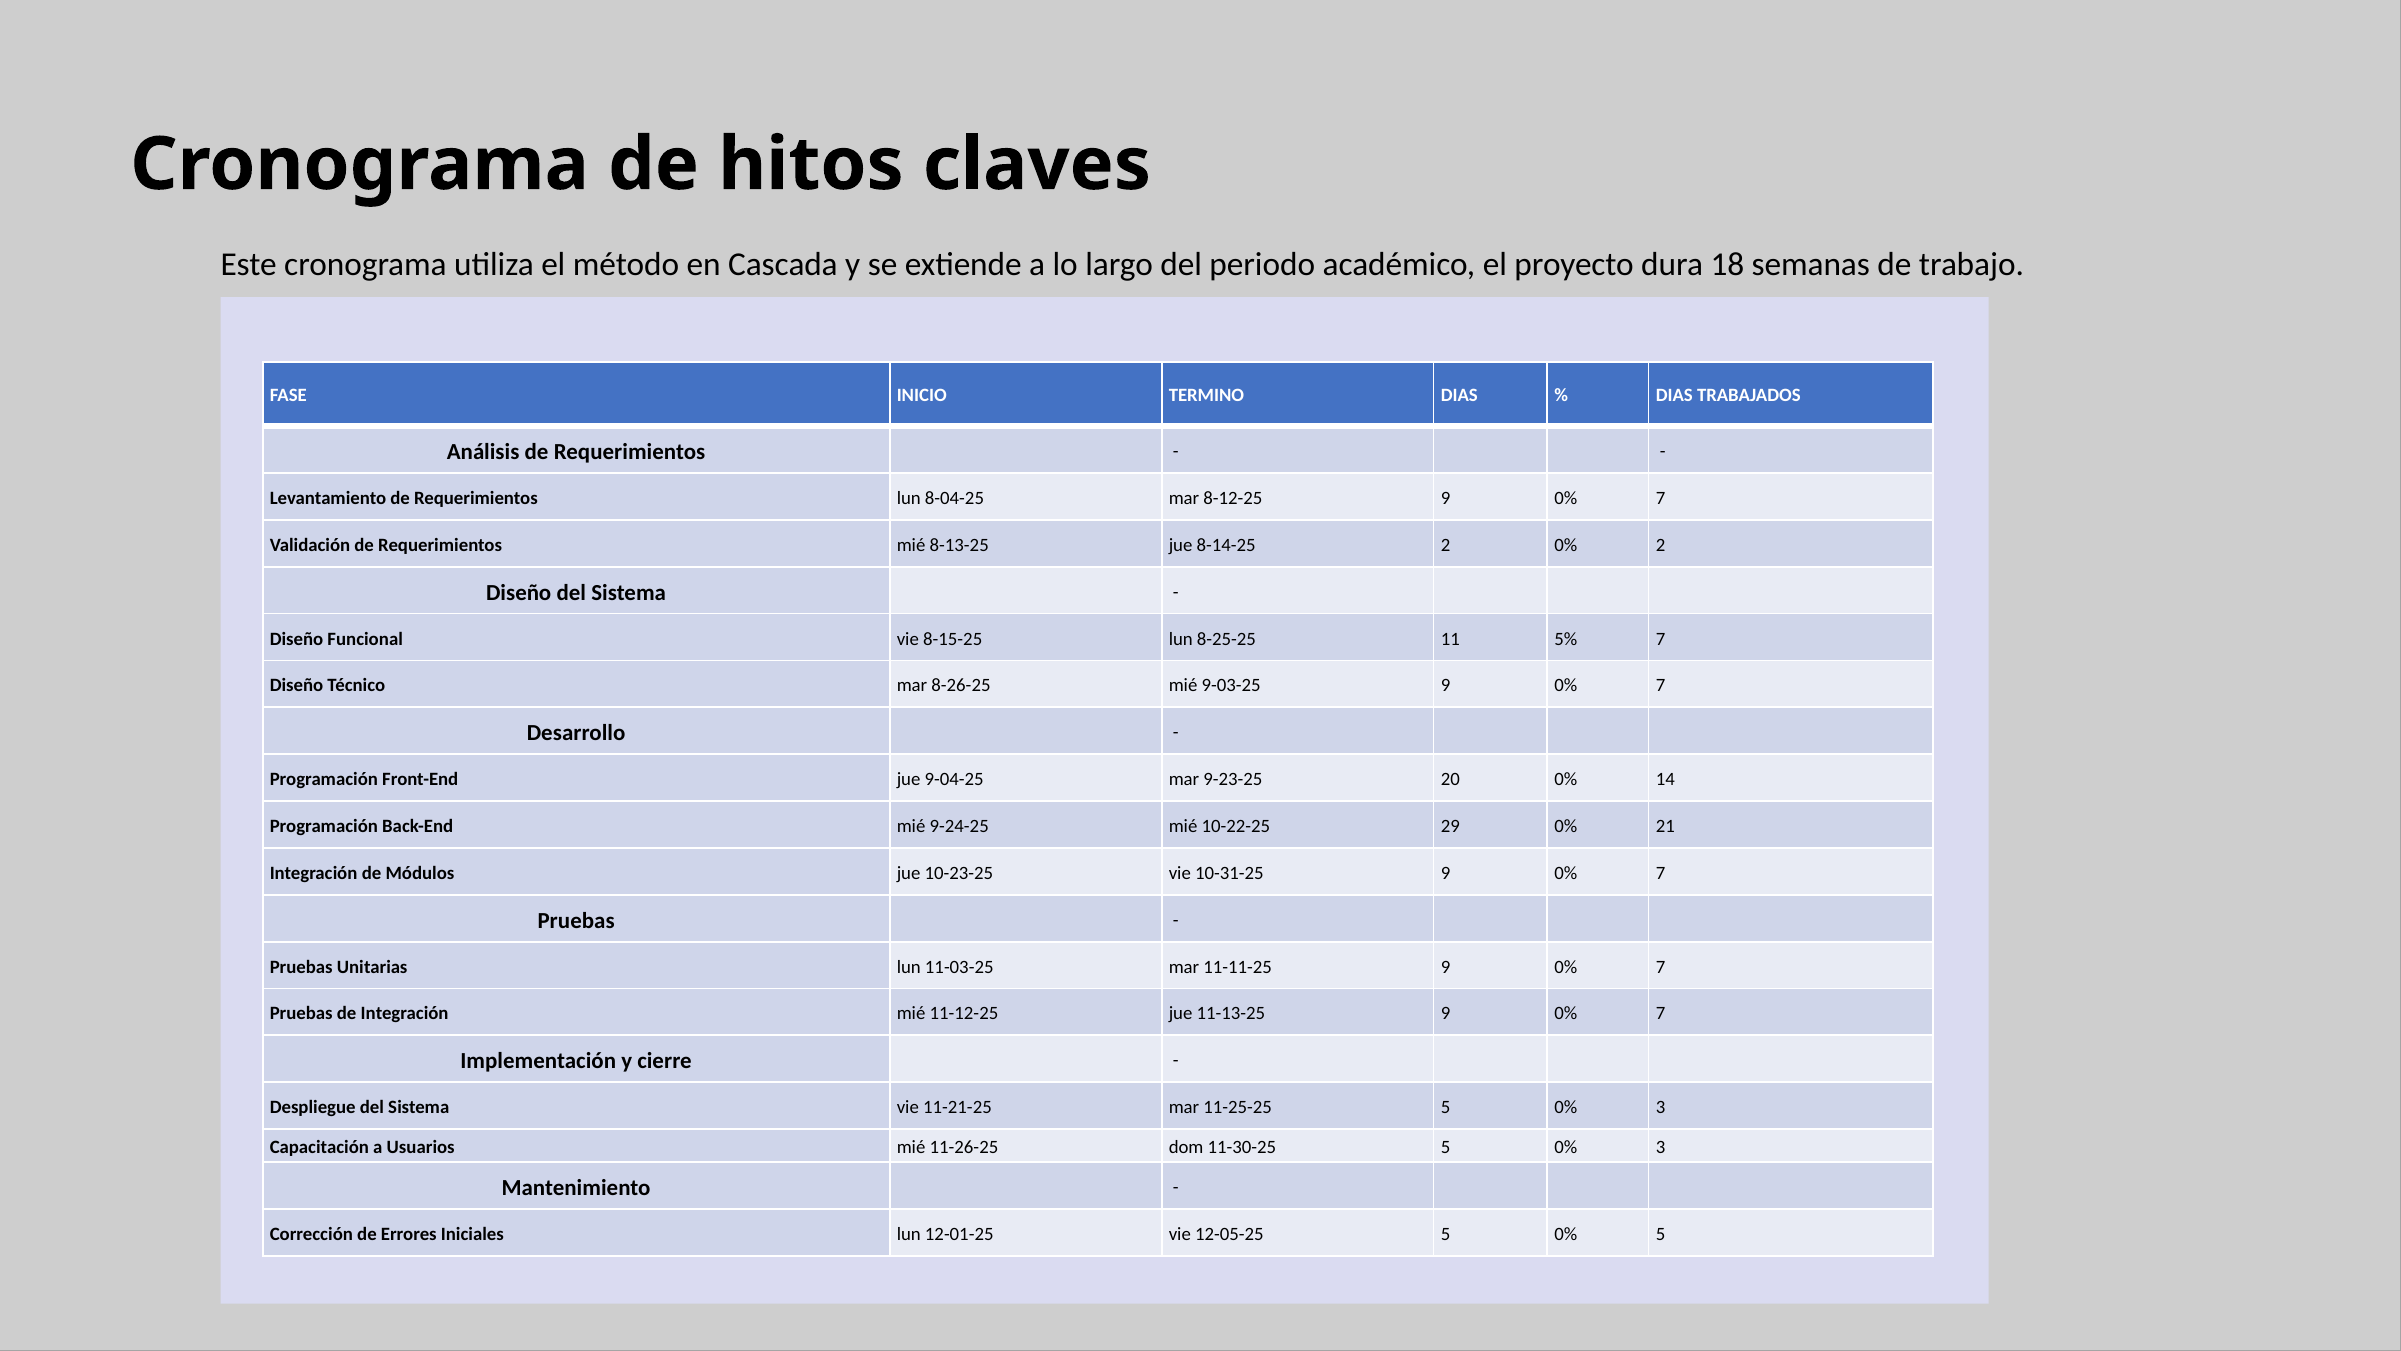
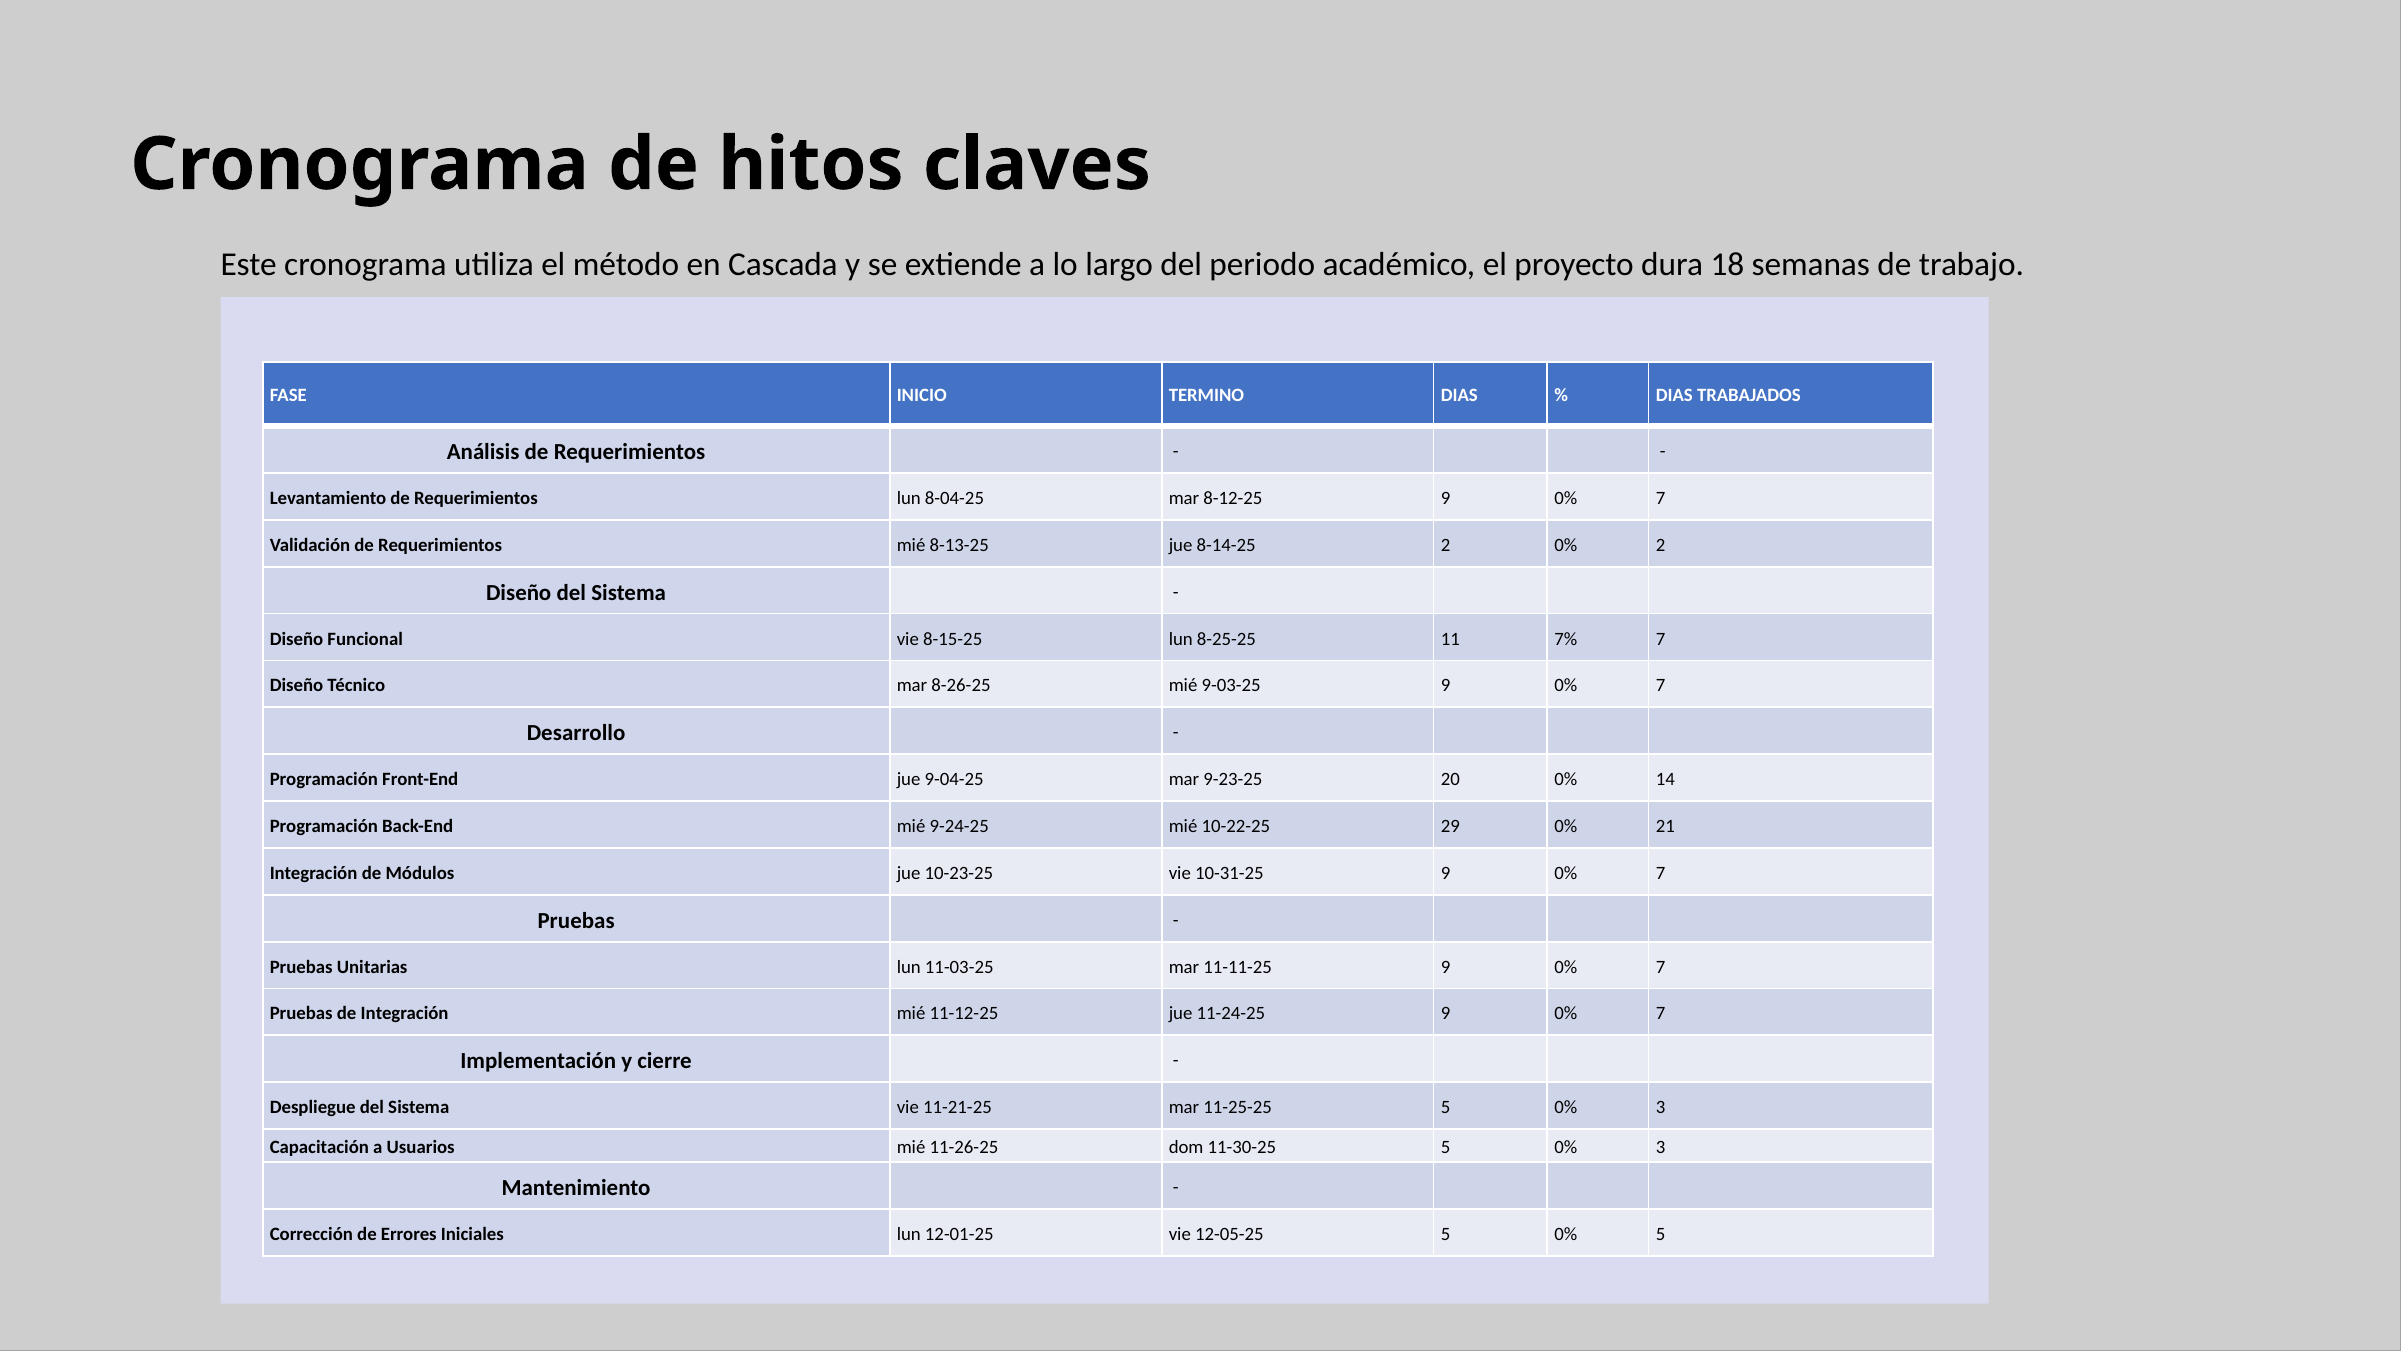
5%: 5% -> 7%
11-13-25: 11-13-25 -> 11-24-25
